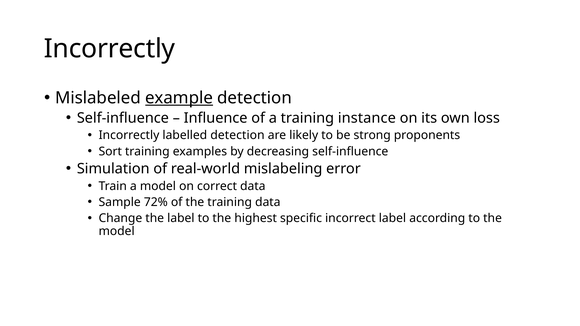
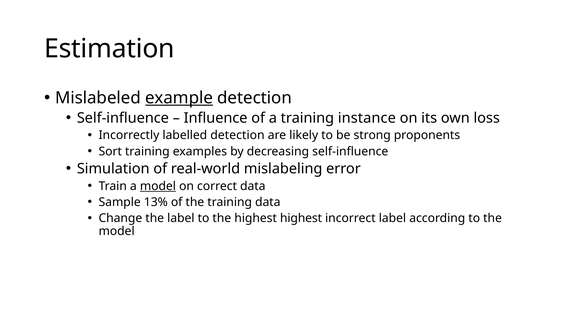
Incorrectly at (109, 49): Incorrectly -> Estimation
model at (158, 186) underline: none -> present
72%: 72% -> 13%
highest specific: specific -> highest
